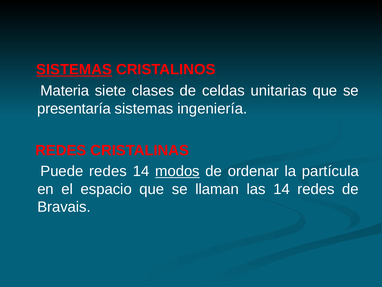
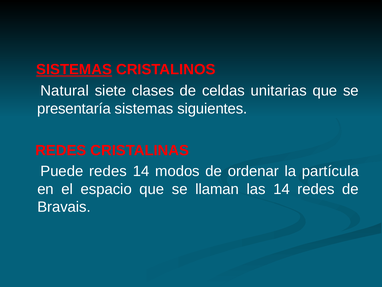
Materia: Materia -> Natural
ingeniería: ingeniería -> siguientes
modos underline: present -> none
